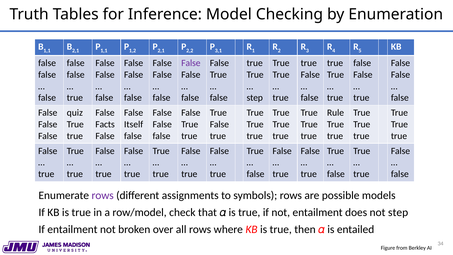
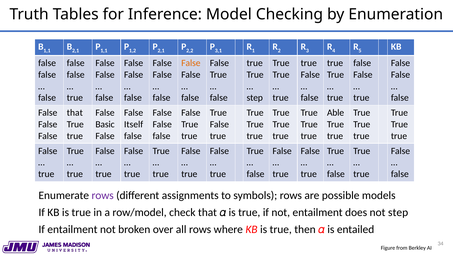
False at (191, 63) colour: purple -> orange
quiz at (75, 113): quiz -> that
Rule: Rule -> Able
Facts: Facts -> Basic
